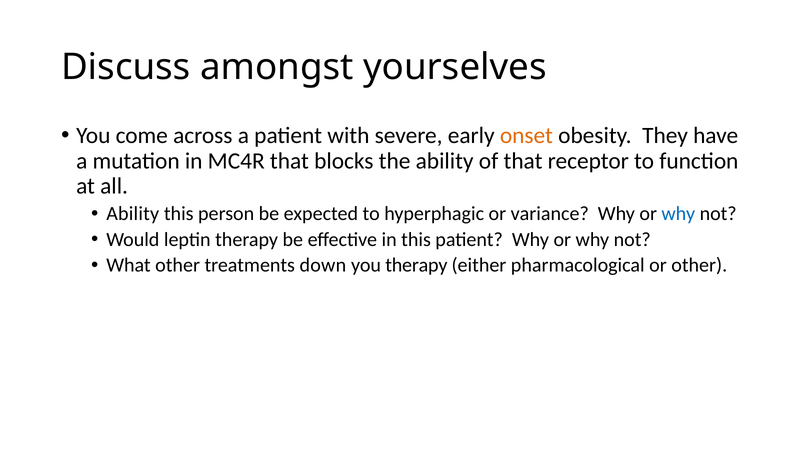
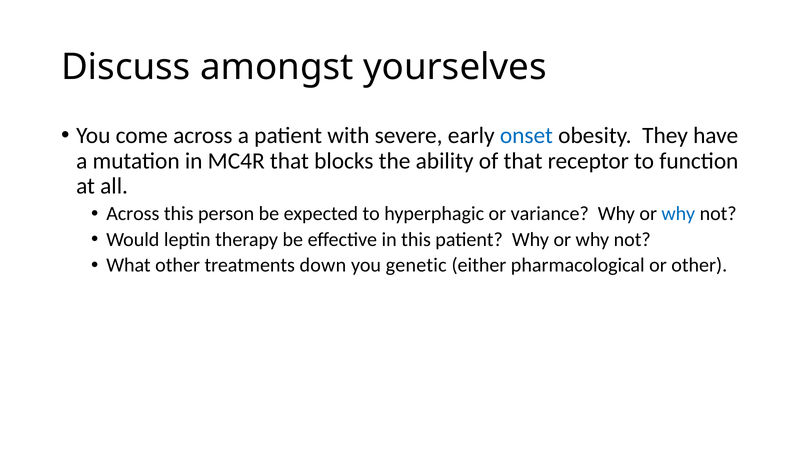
onset colour: orange -> blue
Ability at (133, 214): Ability -> Across
you therapy: therapy -> genetic
